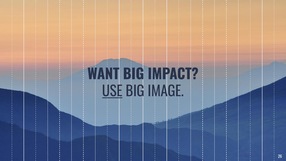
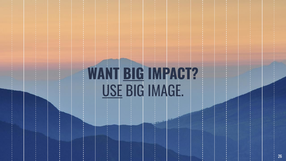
BIG at (133, 74) underline: none -> present
